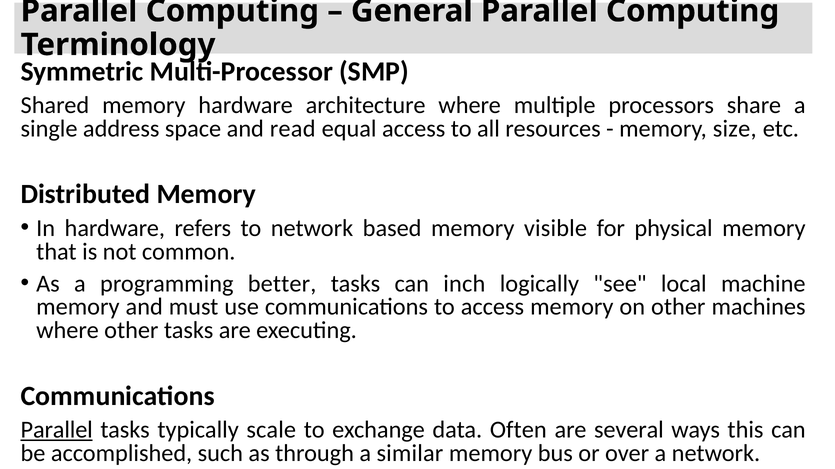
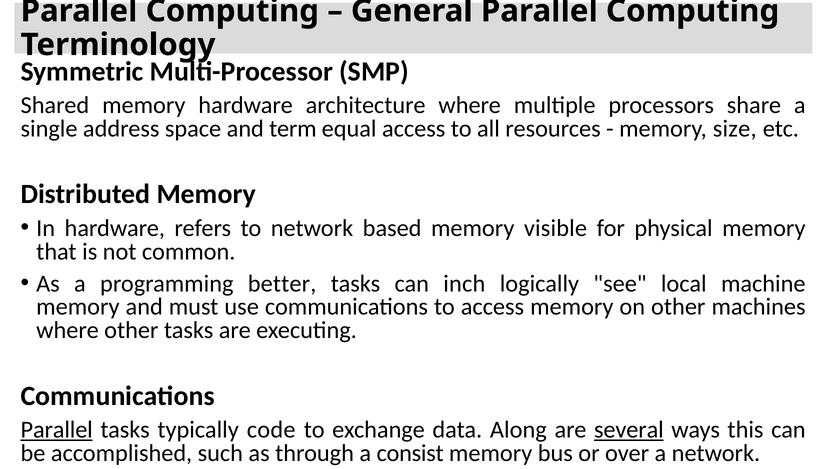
read: read -> term
scale: scale -> code
Often: Often -> Along
several underline: none -> present
similar: similar -> consist
